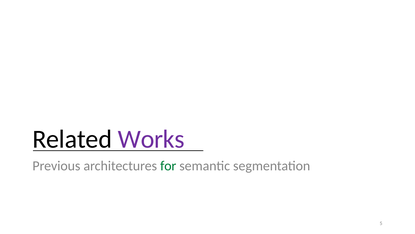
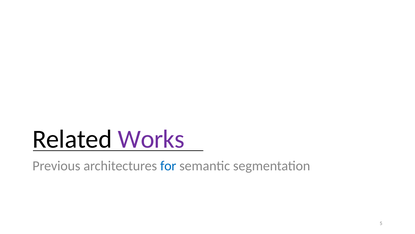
for colour: green -> blue
